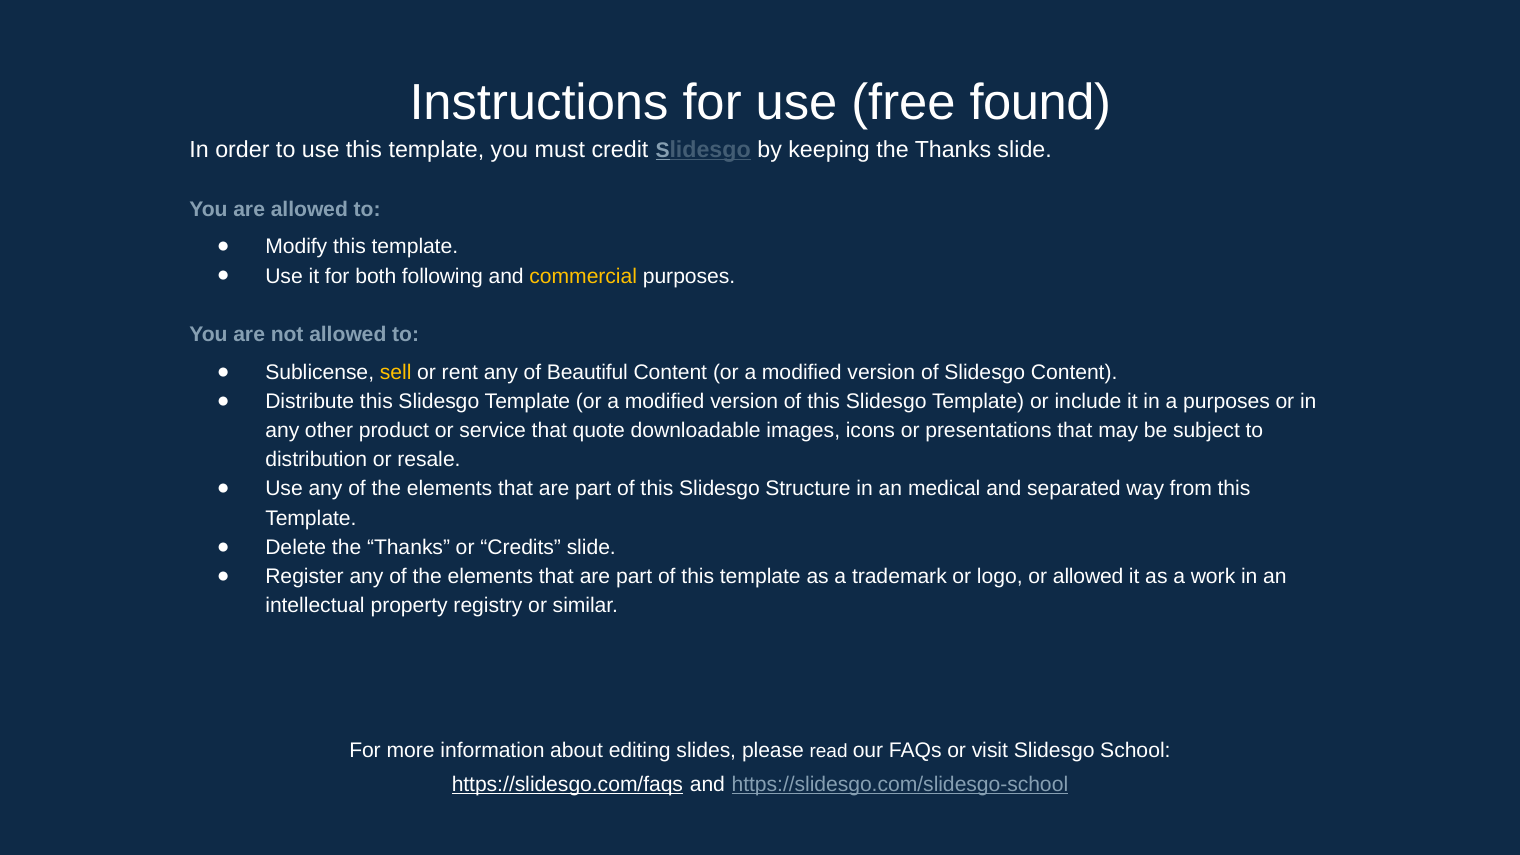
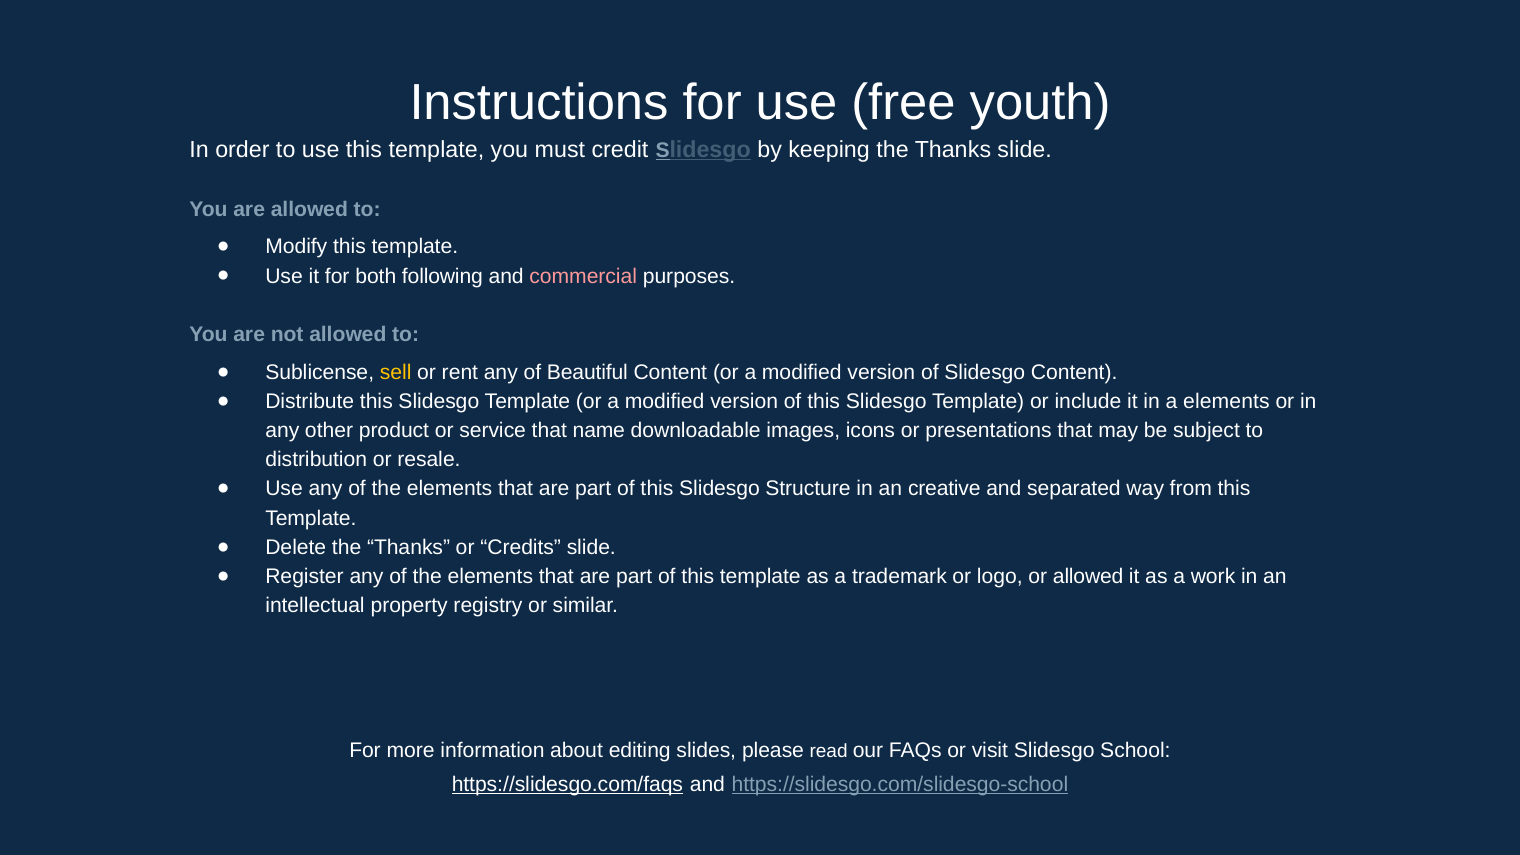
found: found -> youth
commercial colour: yellow -> pink
a purposes: purposes -> elements
quote: quote -> name
medical: medical -> creative
